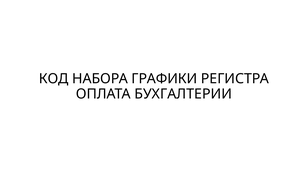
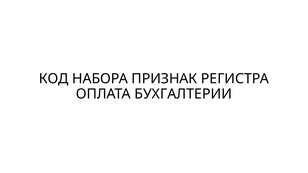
ГРАФИКИ: ГРАФИКИ -> ПРИЗНАК
